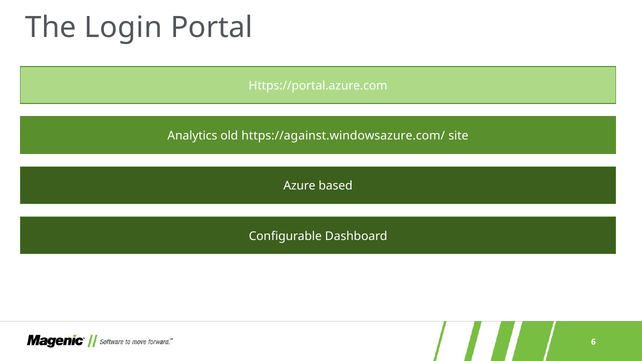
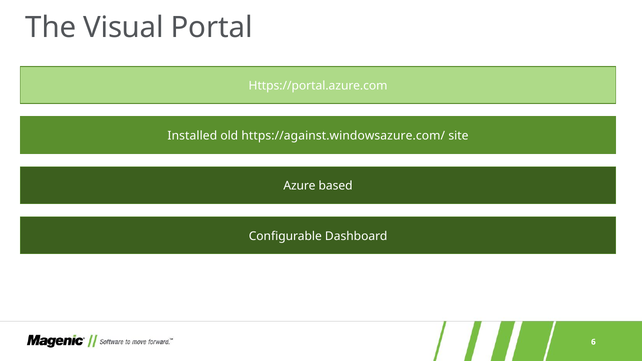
Login: Login -> Visual
Analytics: Analytics -> Installed
